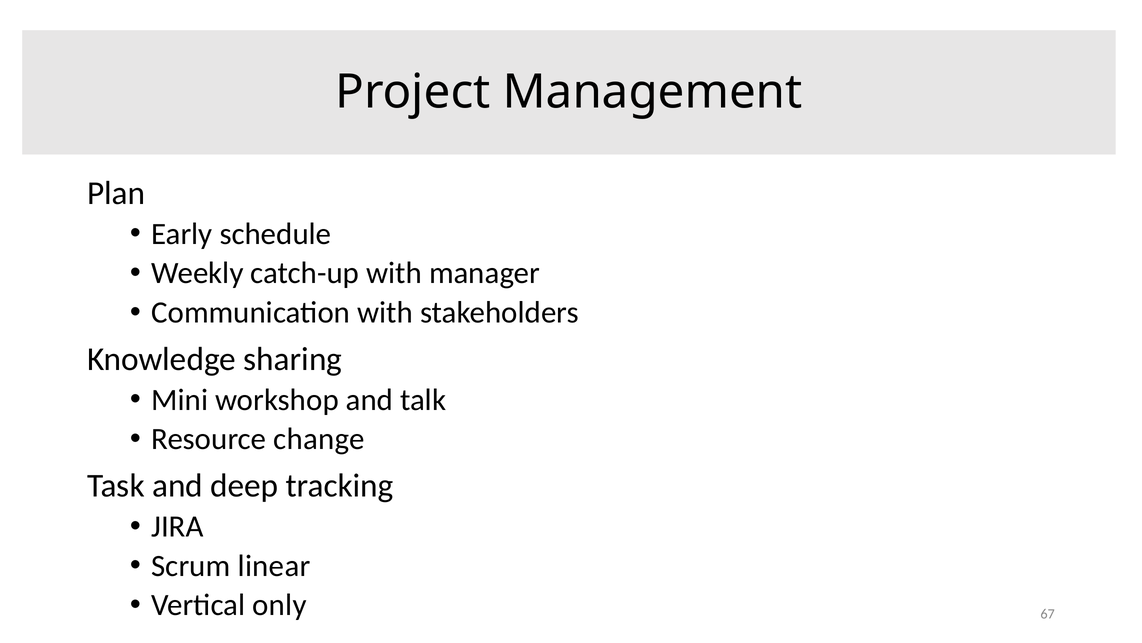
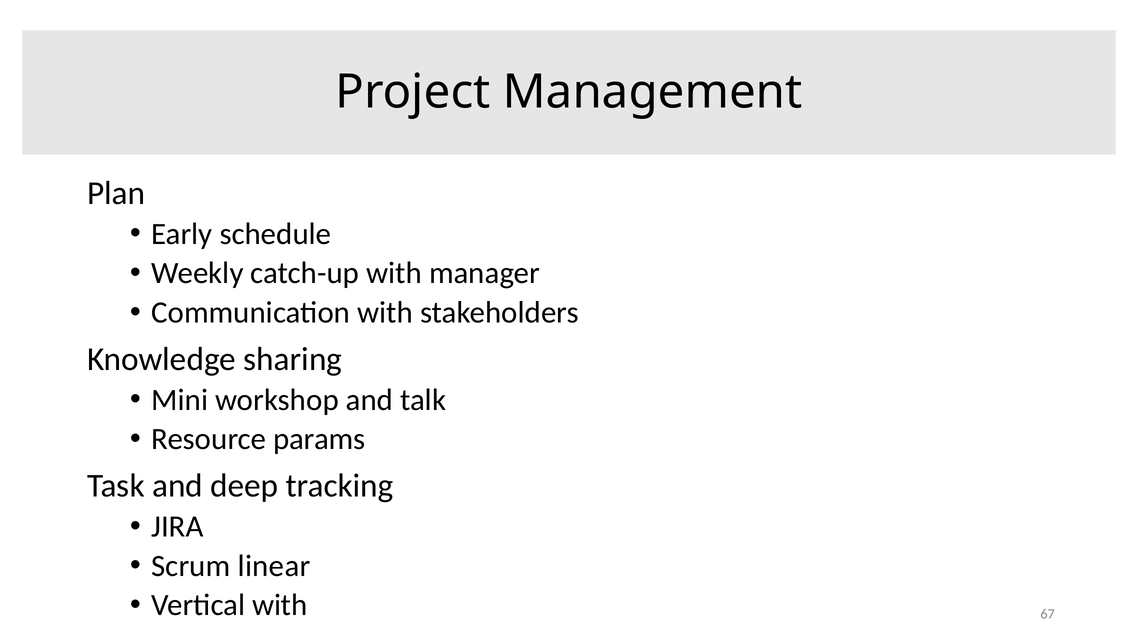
change: change -> params
Vertical only: only -> with
